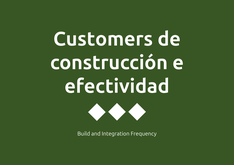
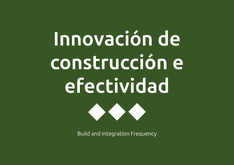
Customers: Customers -> Innovación
